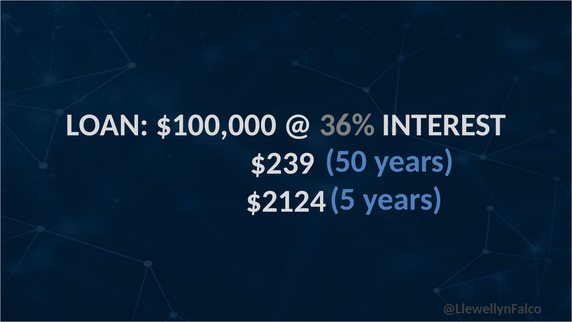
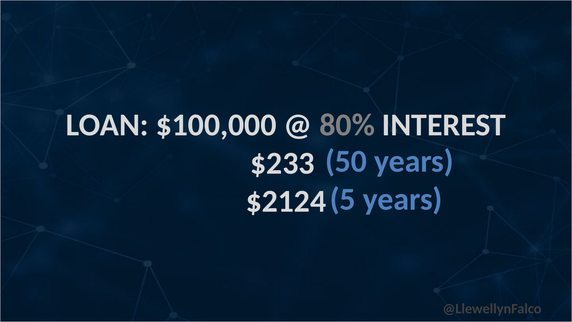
36%: 36% -> 80%
$239: $239 -> $233
